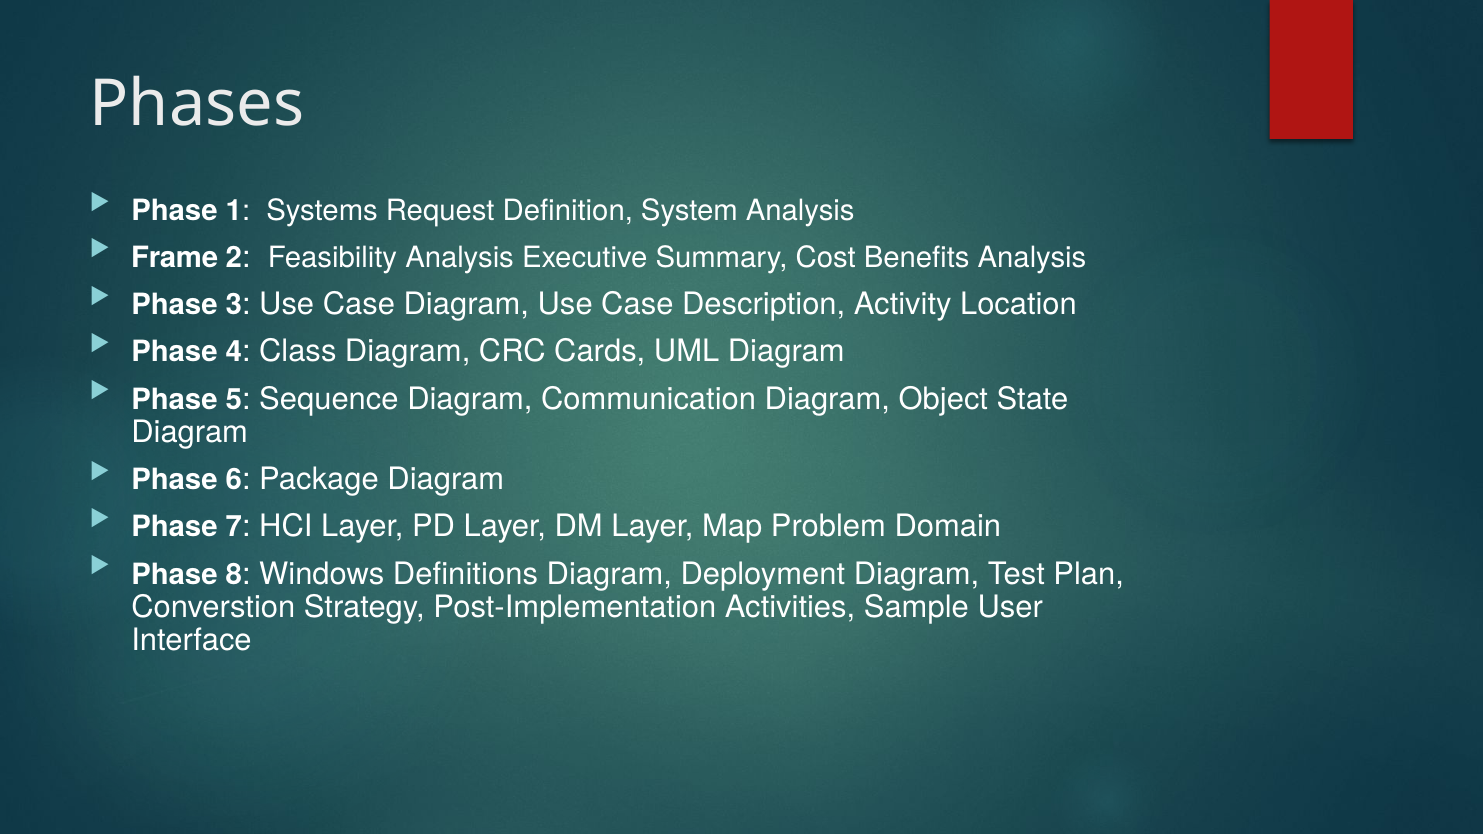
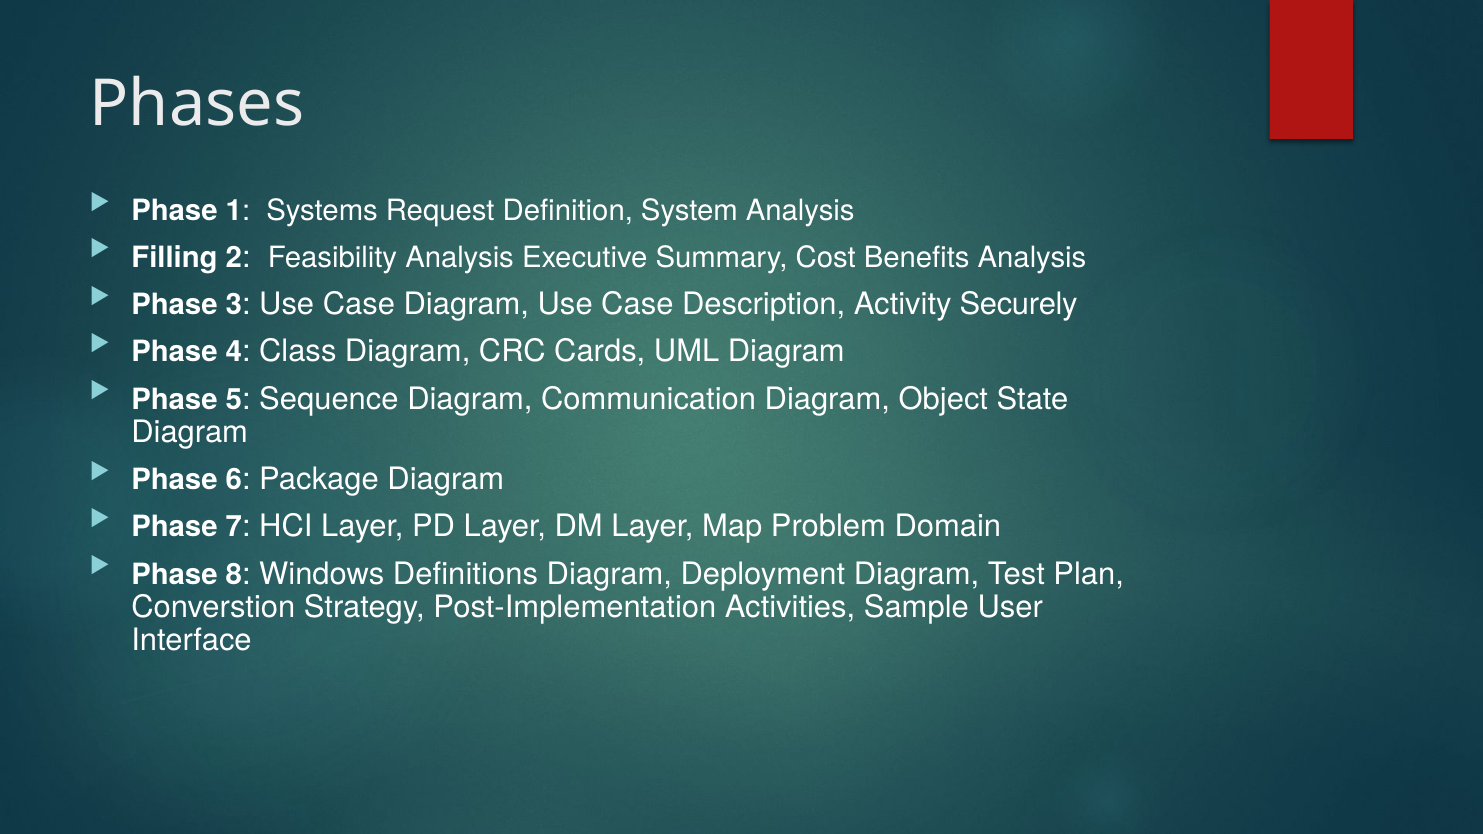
Frame: Frame -> Filling
Location: Location -> Securely
